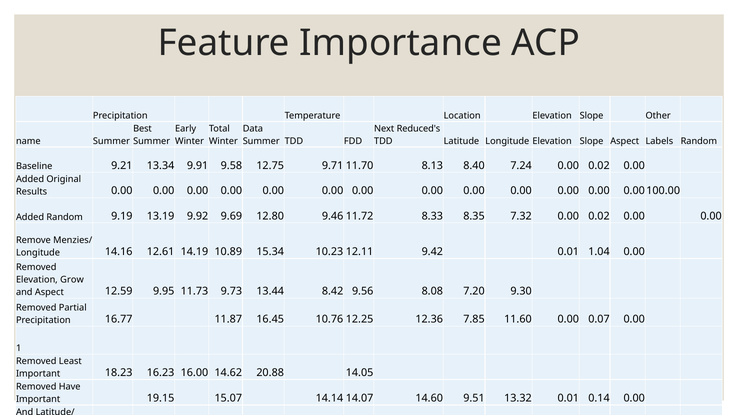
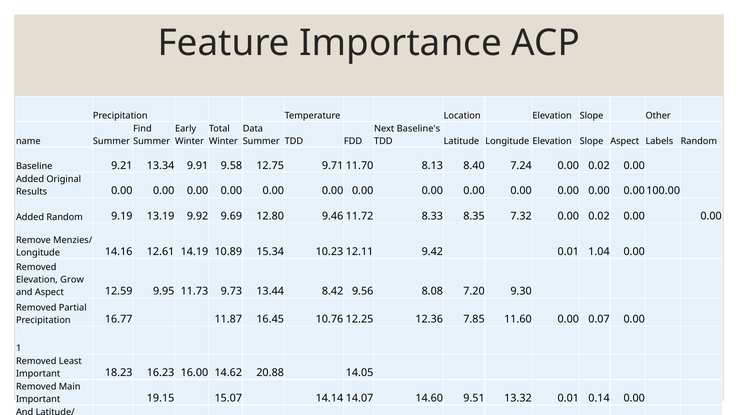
Best: Best -> Find
Reduced's: Reduced's -> Baseline's
Have: Have -> Main
